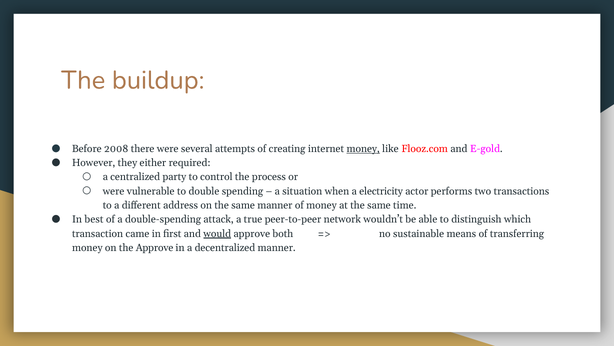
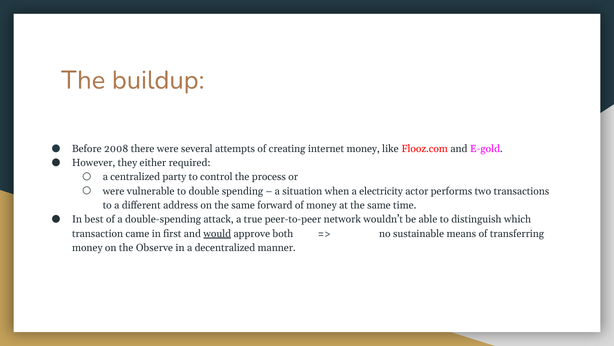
money at (363, 149) underline: present -> none
same manner: manner -> forward
the Approve: Approve -> Observe
